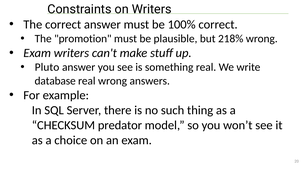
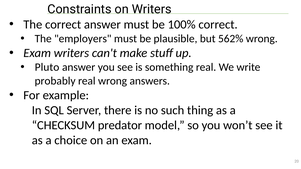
promotion: promotion -> employers
218%: 218% -> 562%
database: database -> probably
